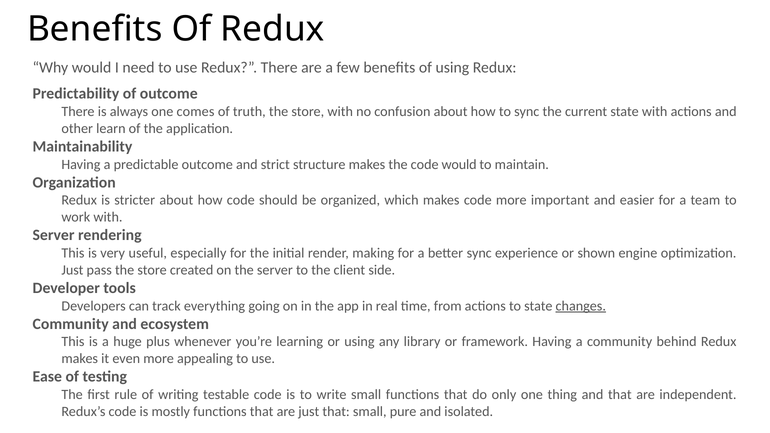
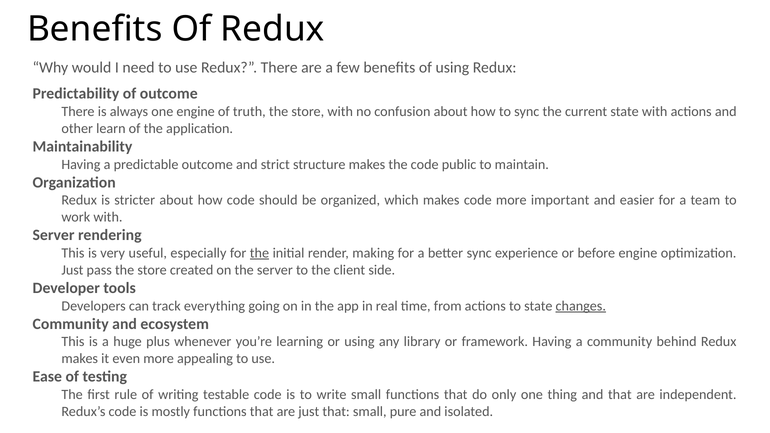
one comes: comes -> engine
code would: would -> public
the at (259, 253) underline: none -> present
shown: shown -> before
